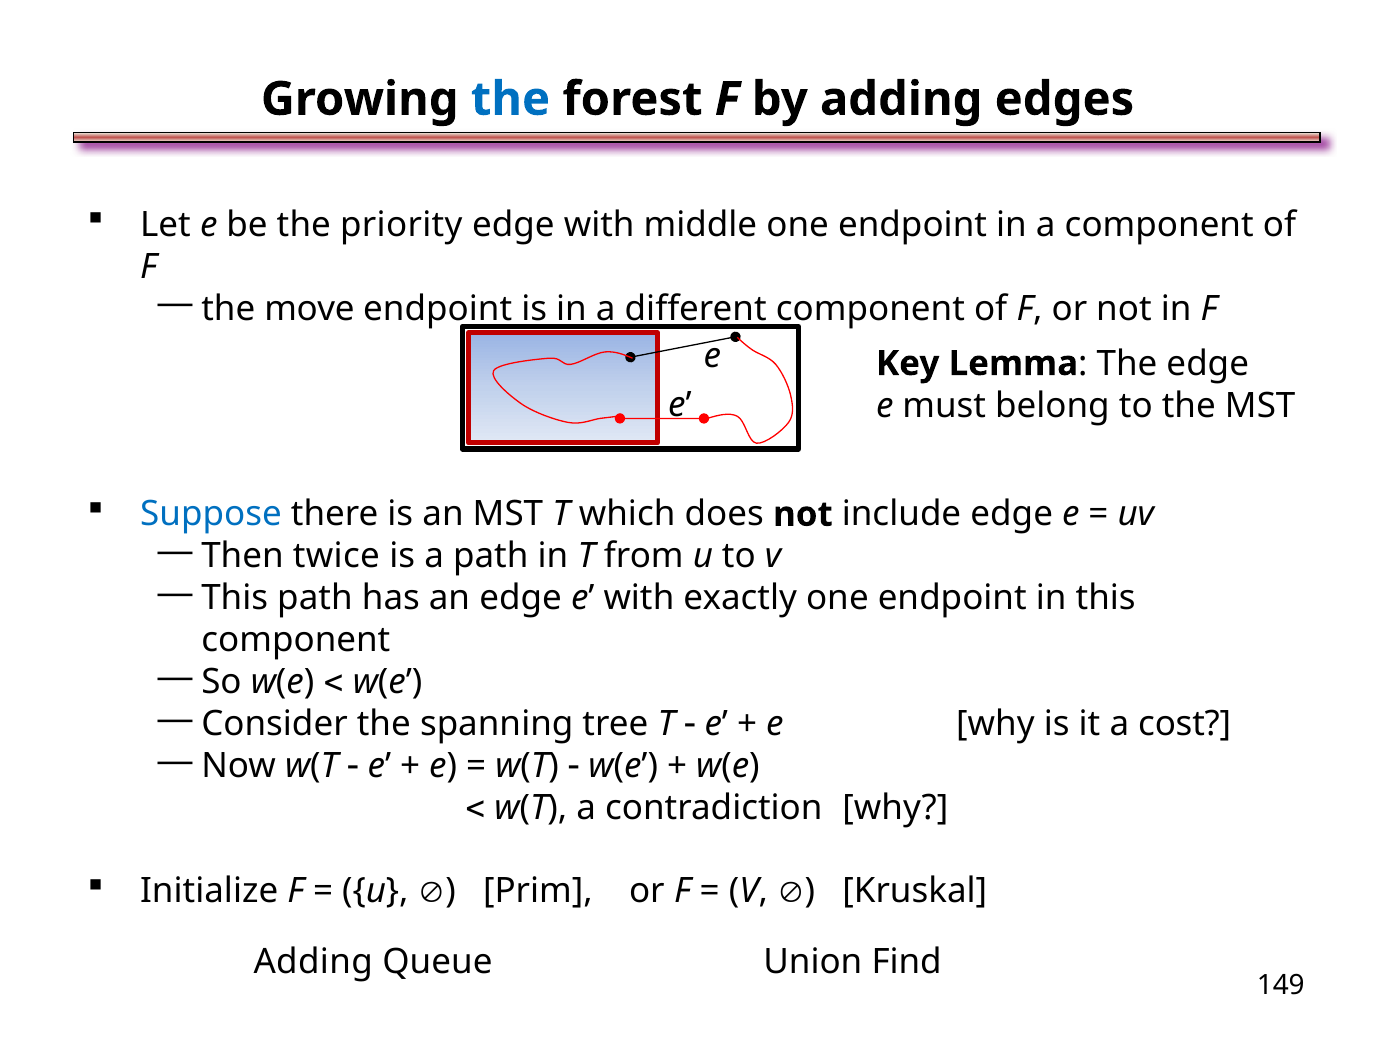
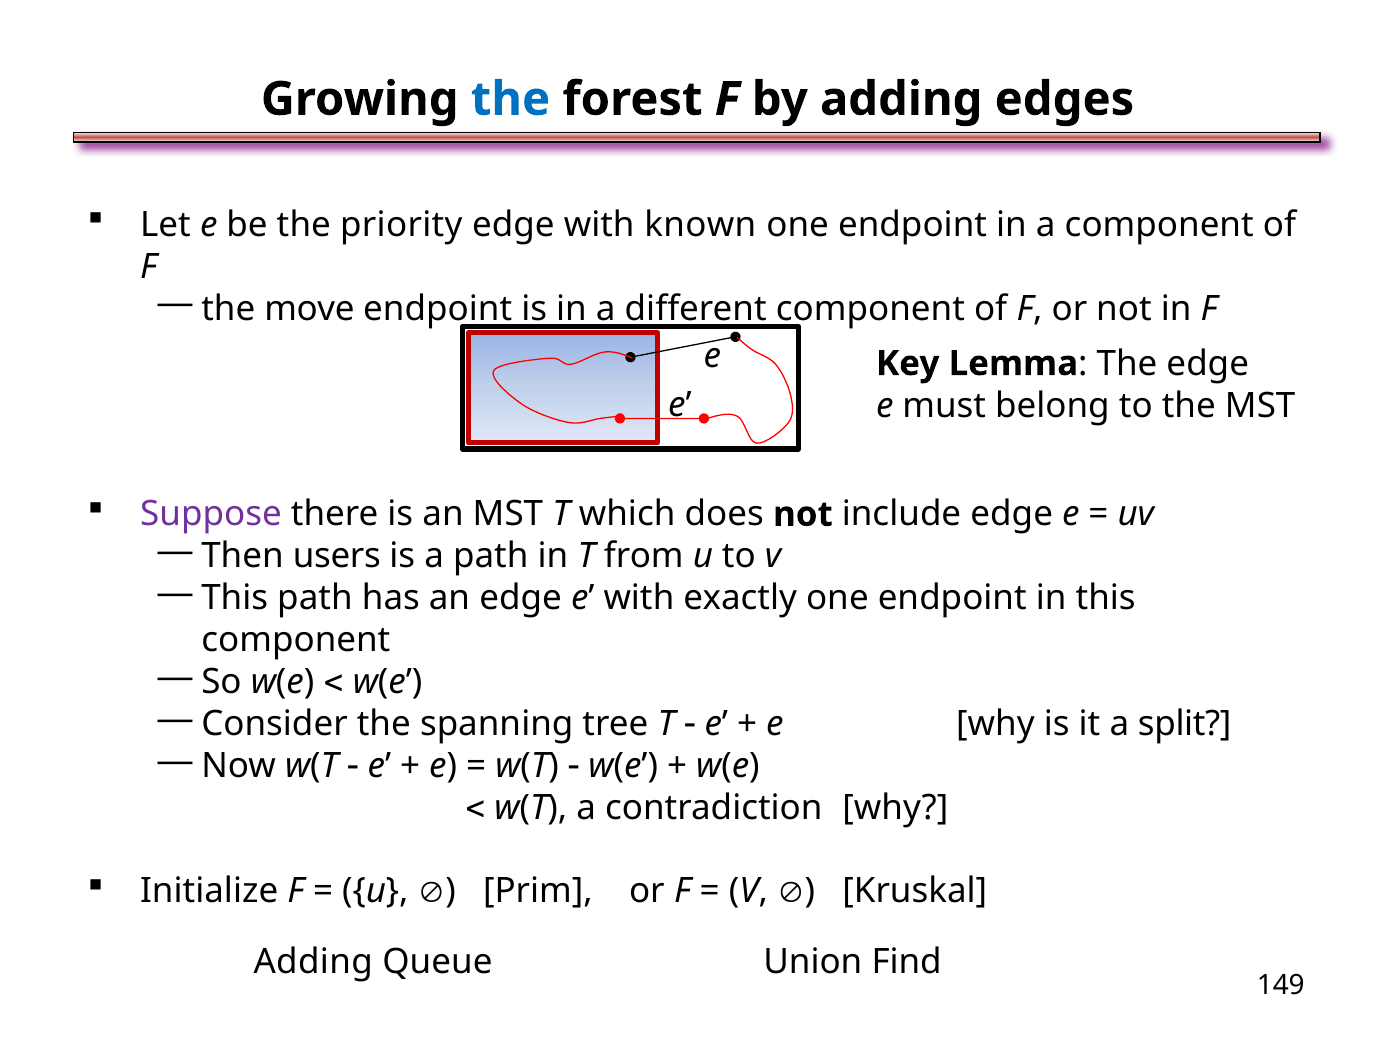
middle: middle -> known
Suppose colour: blue -> purple
twice: twice -> users
cost: cost -> split
